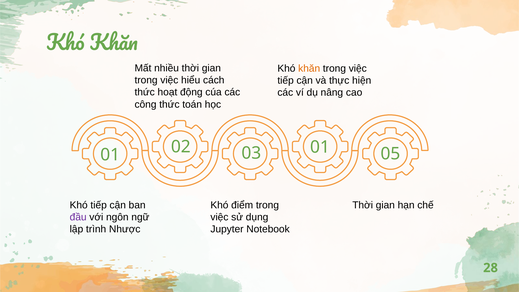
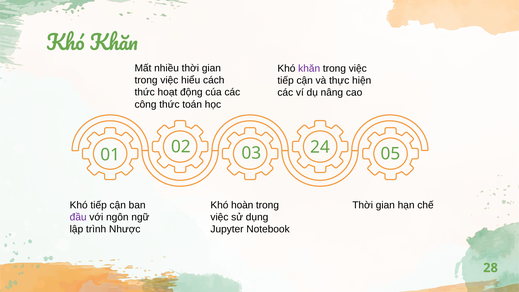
khăn at (309, 68) colour: orange -> purple
03 01: 01 -> 24
điểm: điểm -> hoàn
